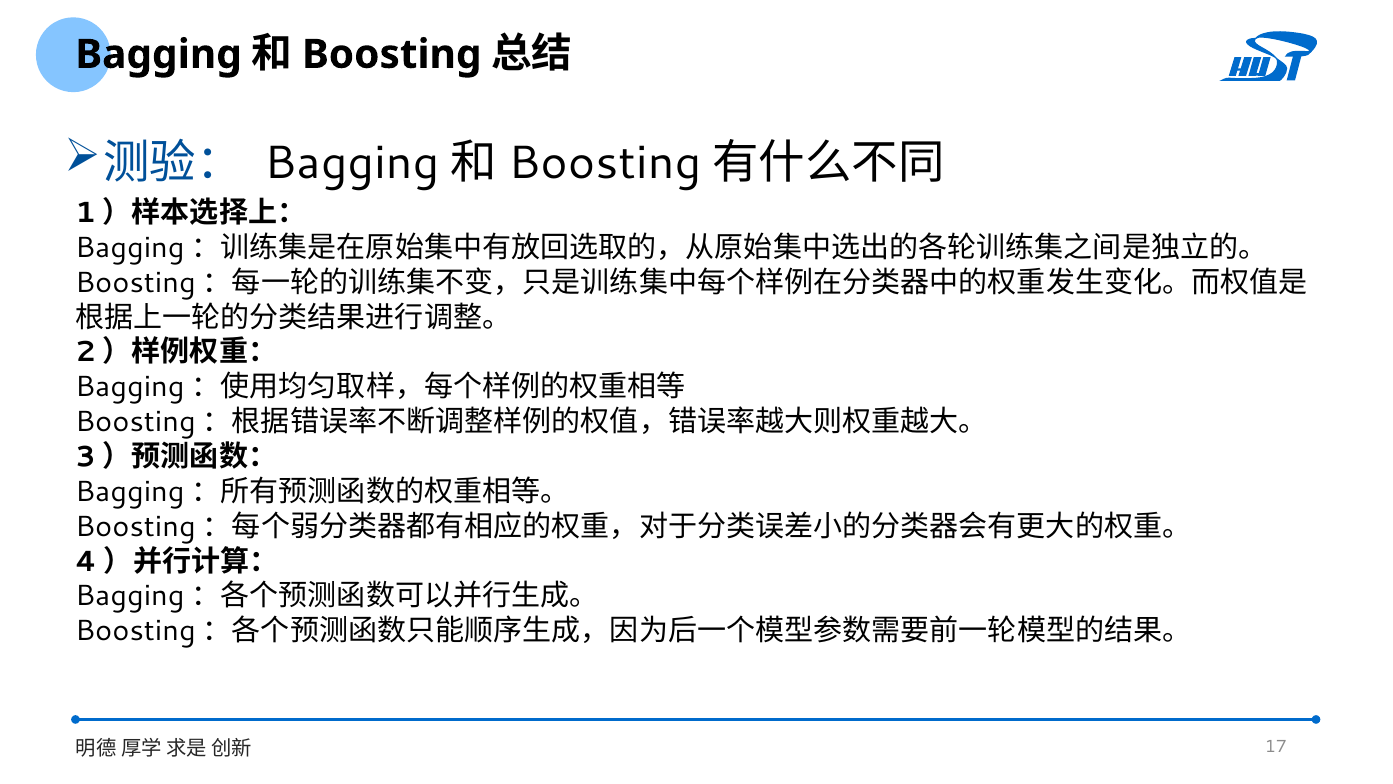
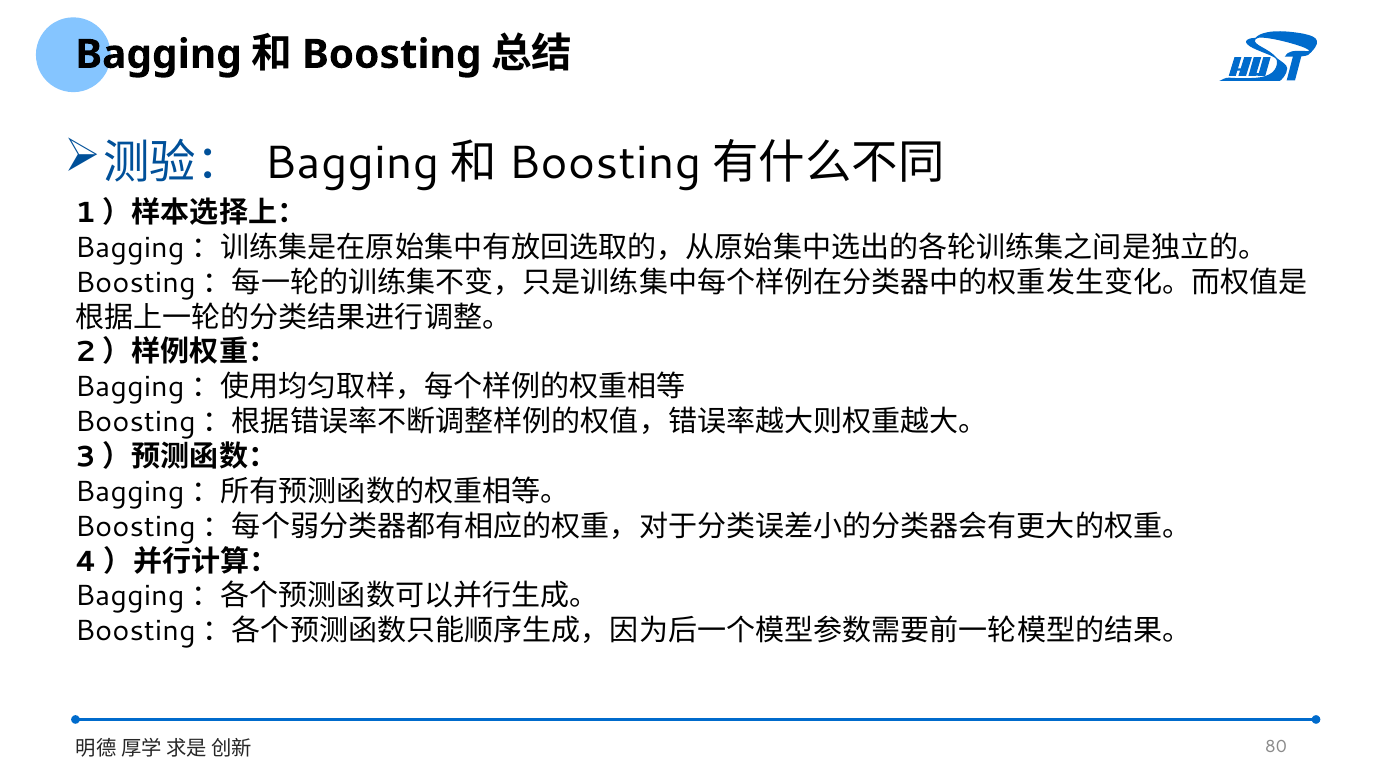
17: 17 -> 80
